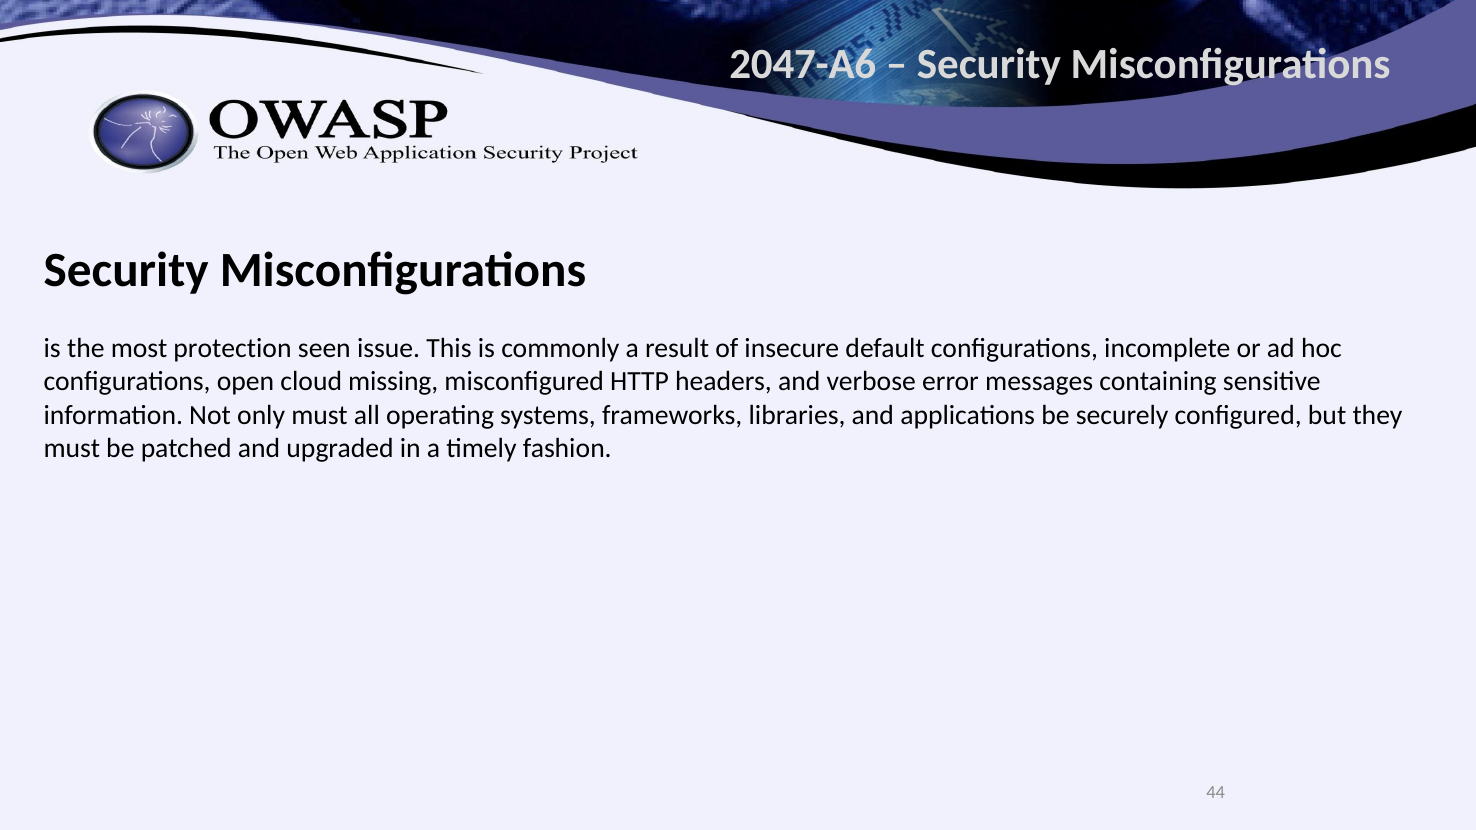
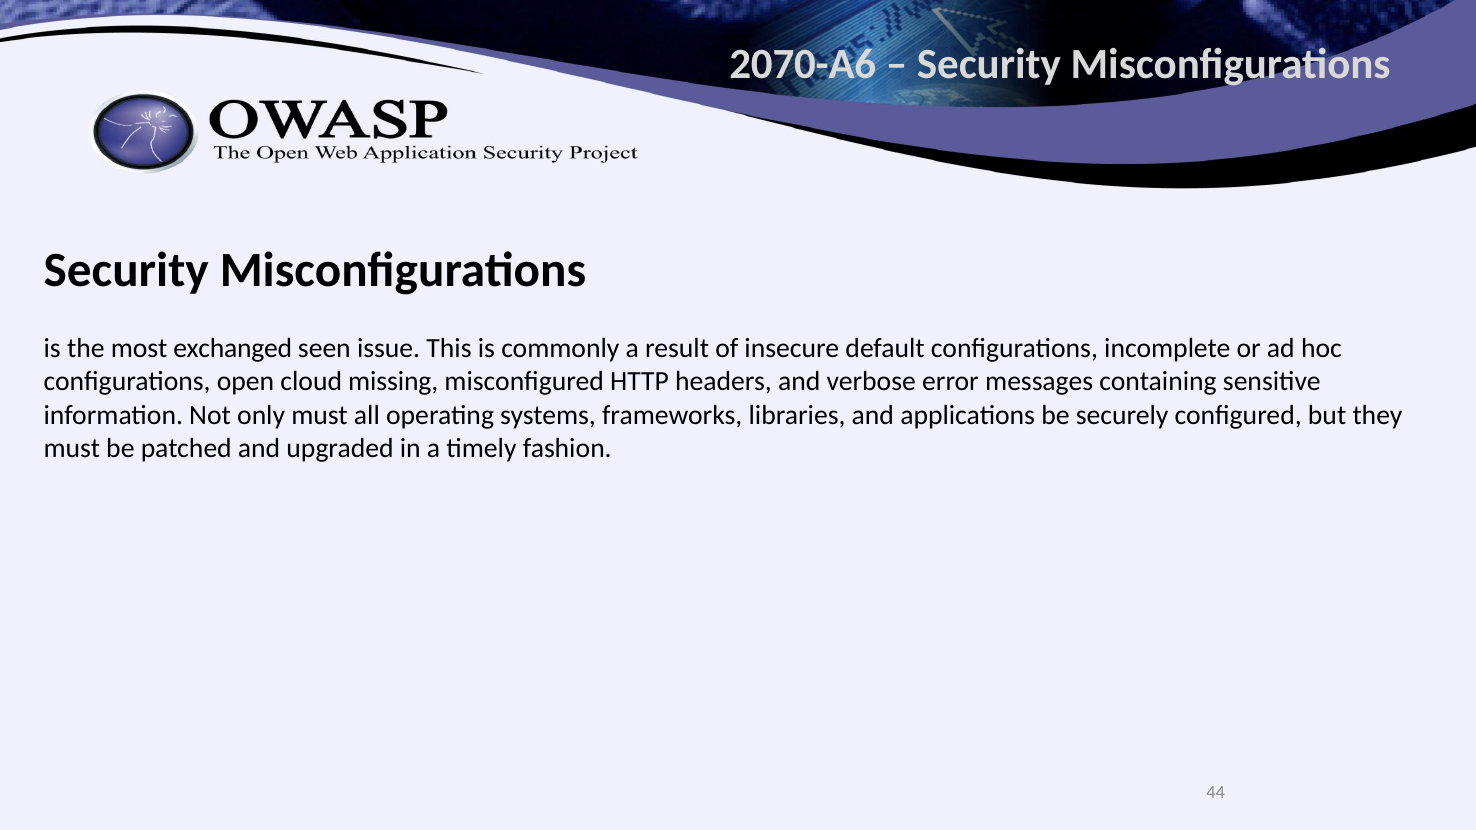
2047-A6: 2047-A6 -> 2070-A6
protection: protection -> exchanged
